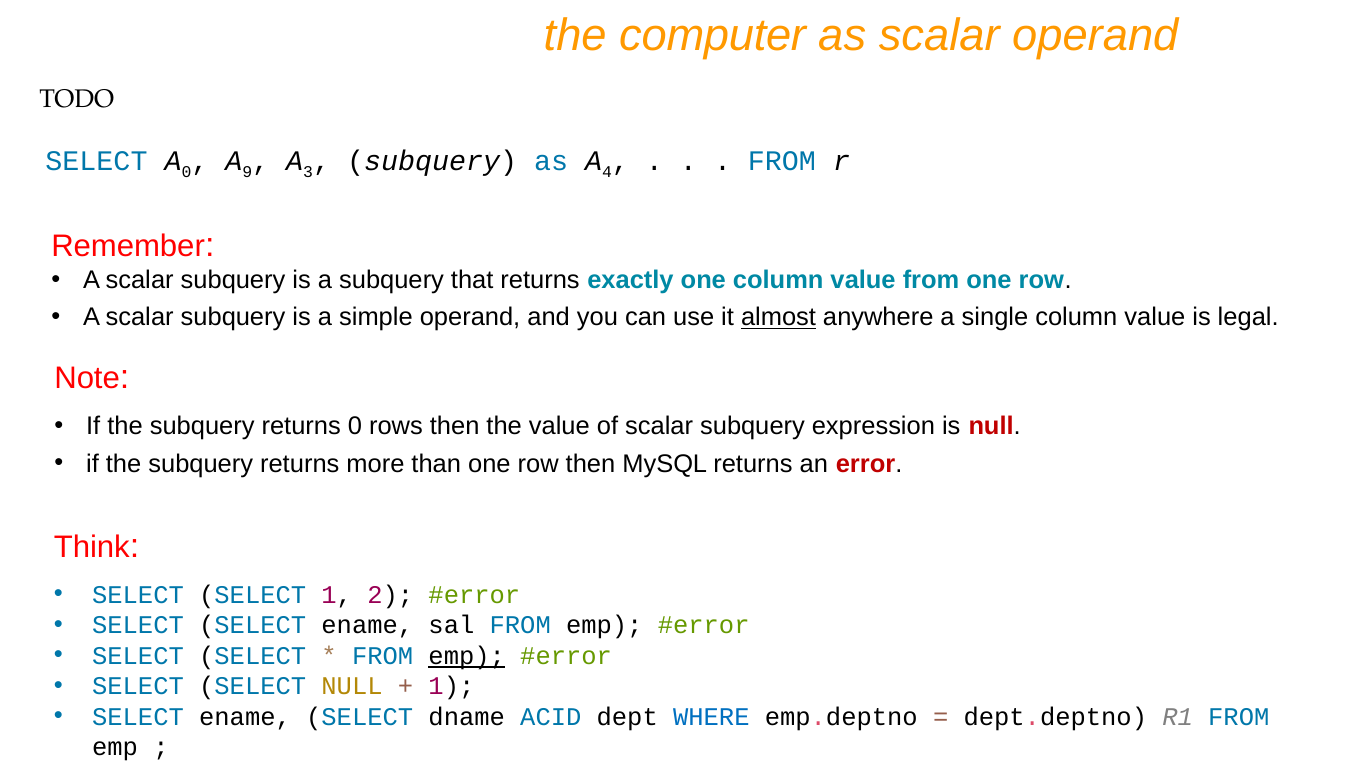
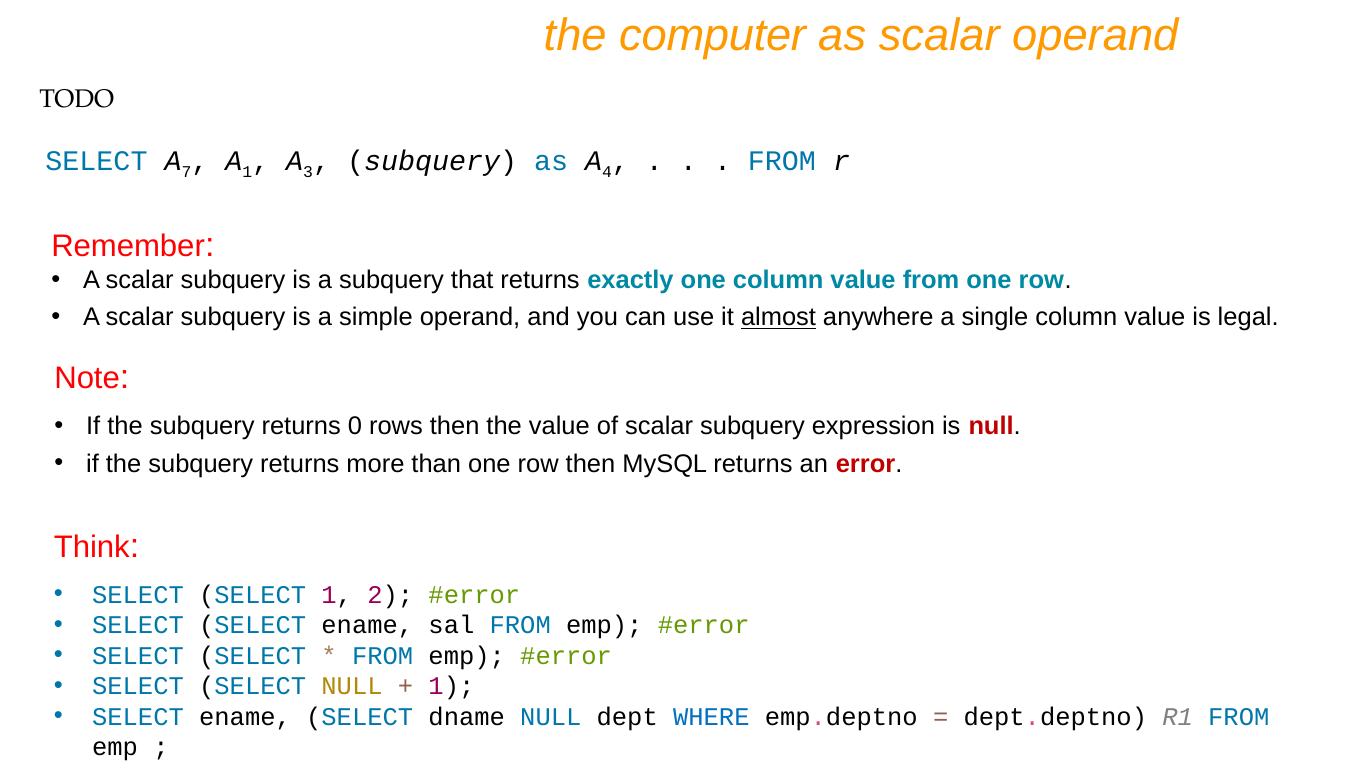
A 0: 0 -> 7
A 9: 9 -> 1
emp at (467, 656) underline: present -> none
dname ACID: ACID -> NULL
